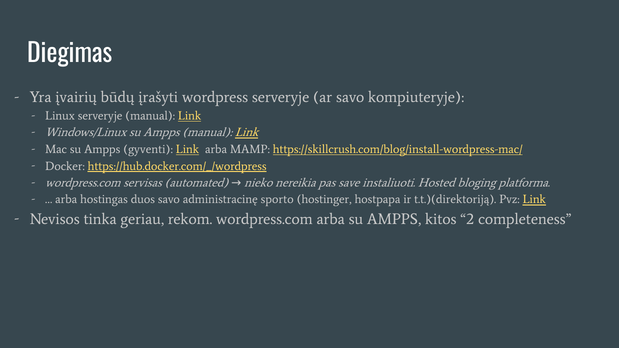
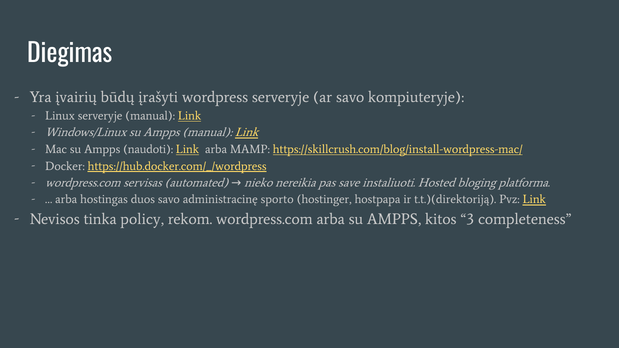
gyventi: gyventi -> naudoti
geriau: geriau -> policy
2: 2 -> 3
